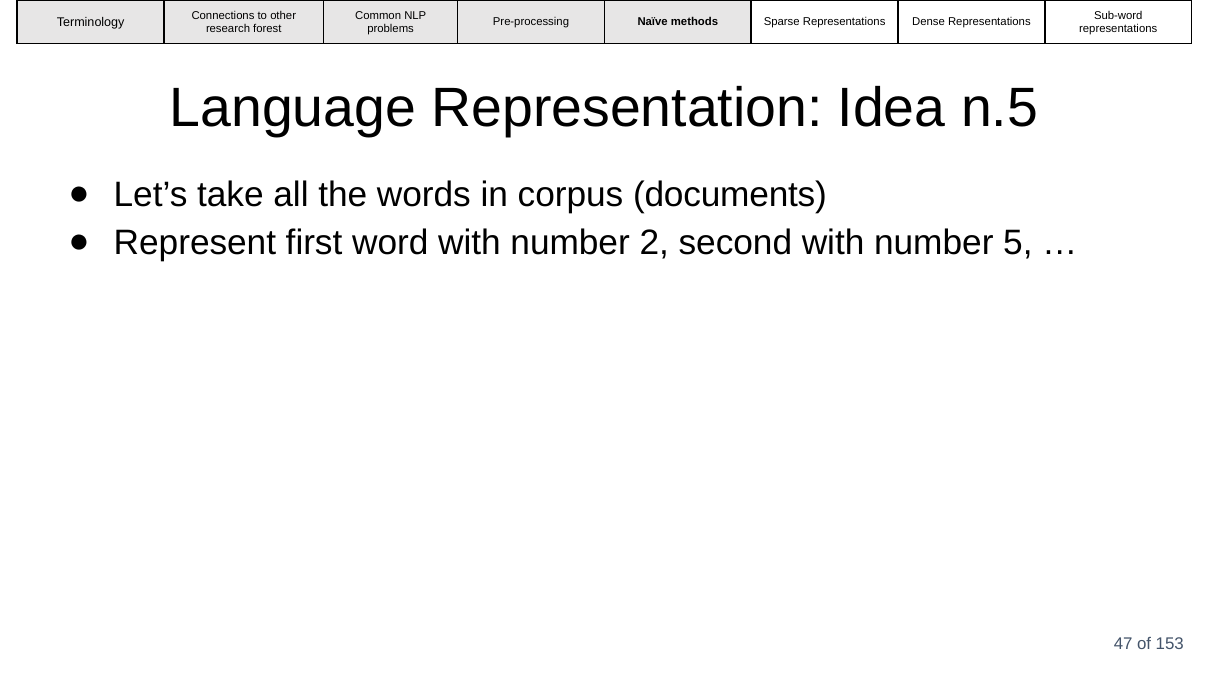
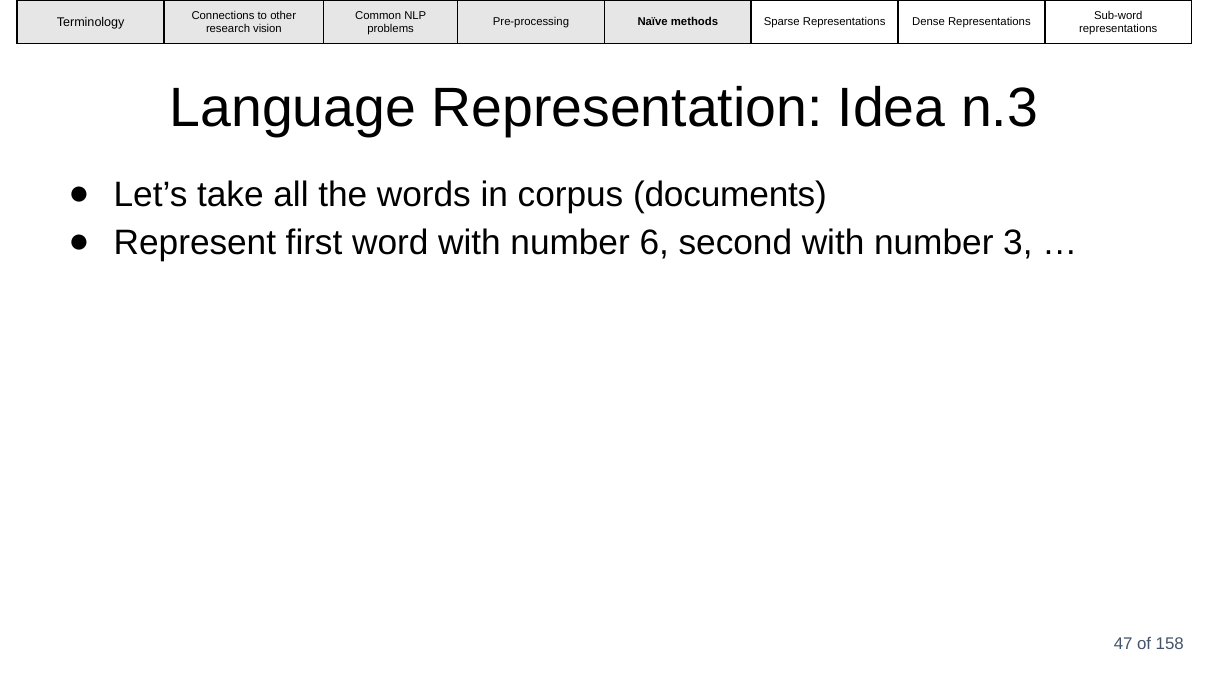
forest: forest -> vision
n.5: n.5 -> n.3
2: 2 -> 6
5: 5 -> 3
153: 153 -> 158
